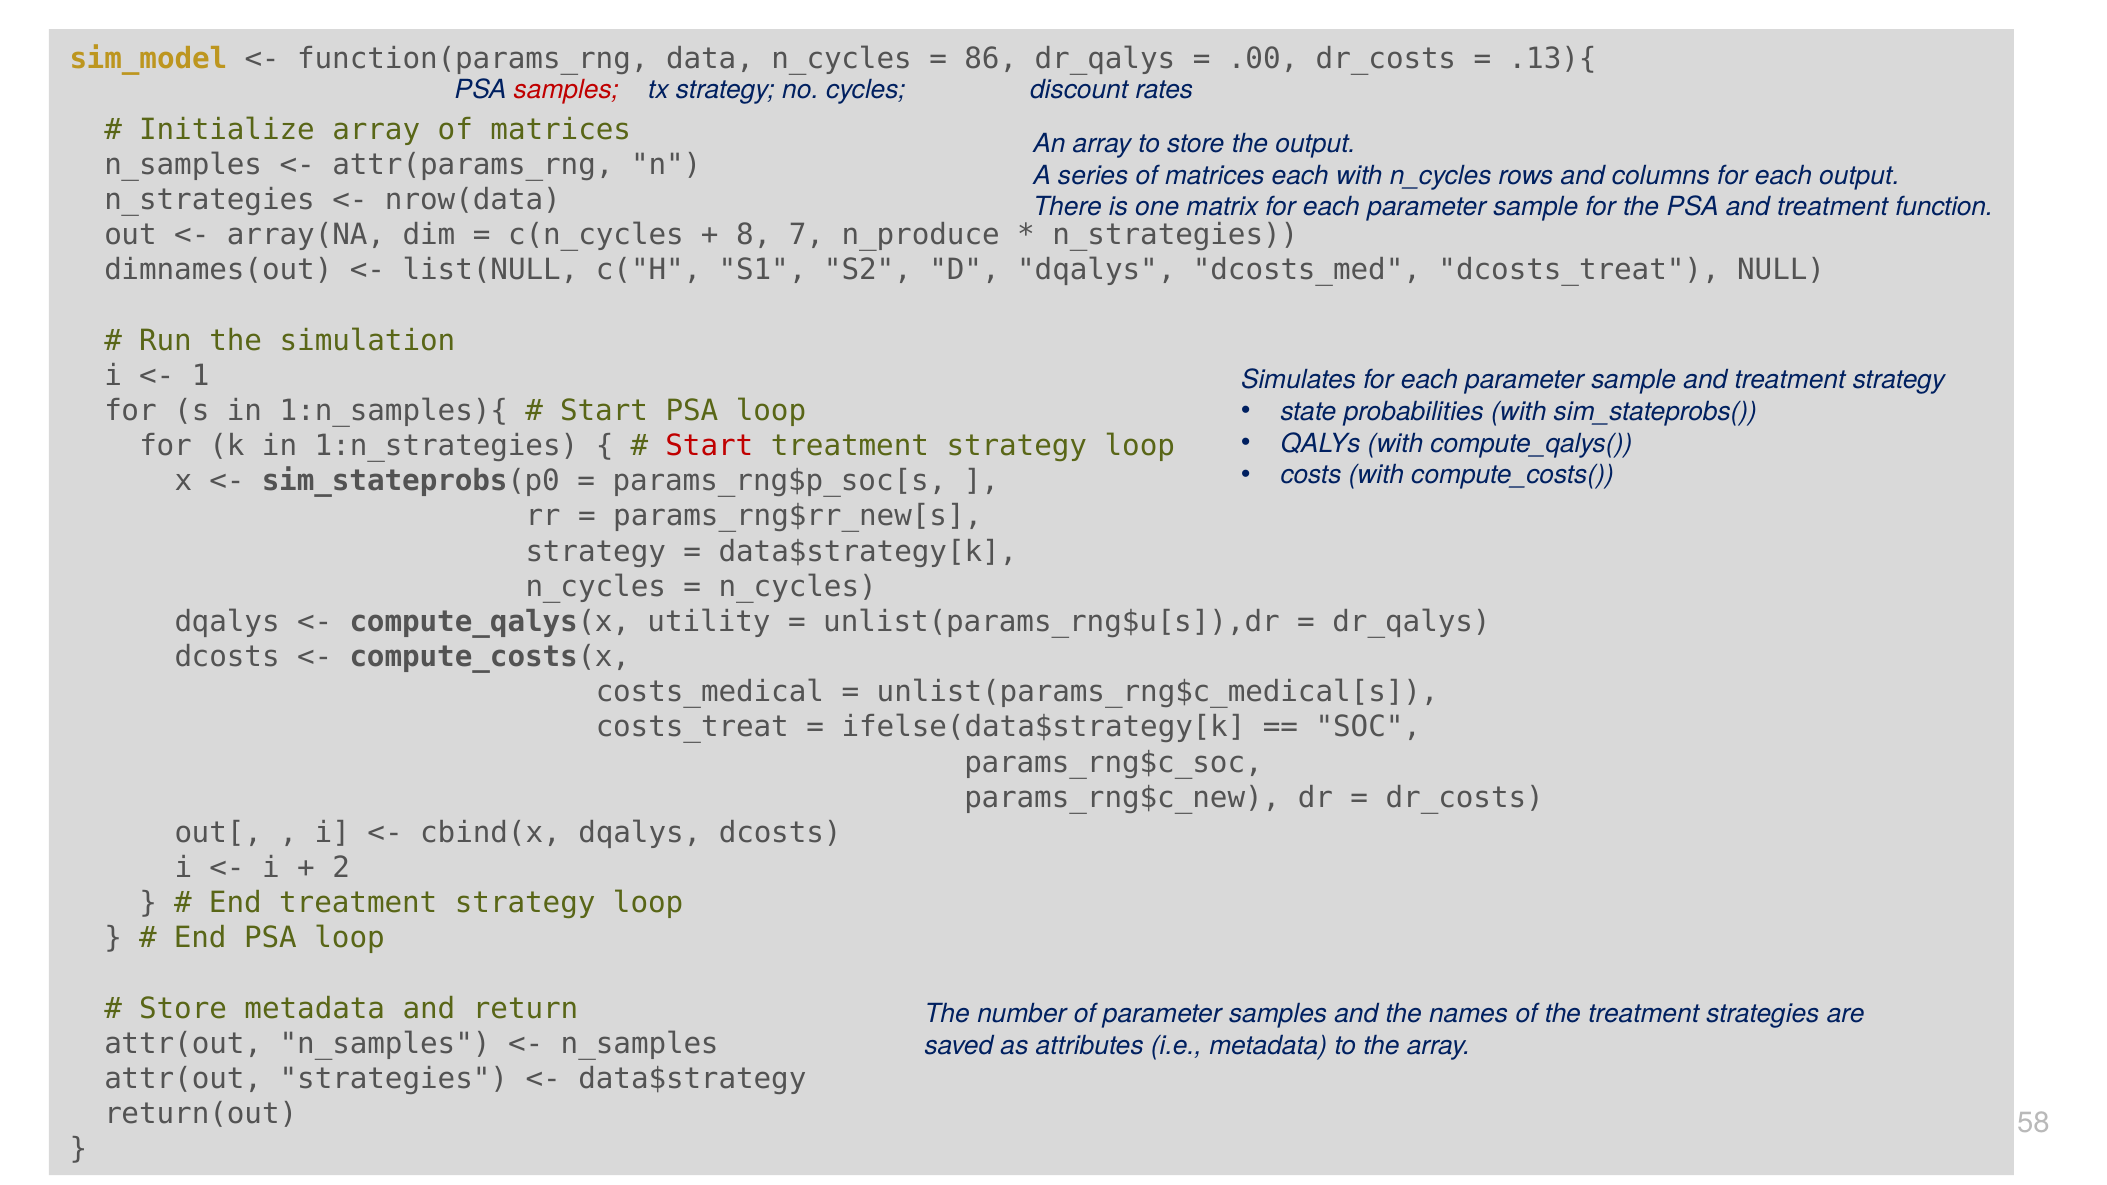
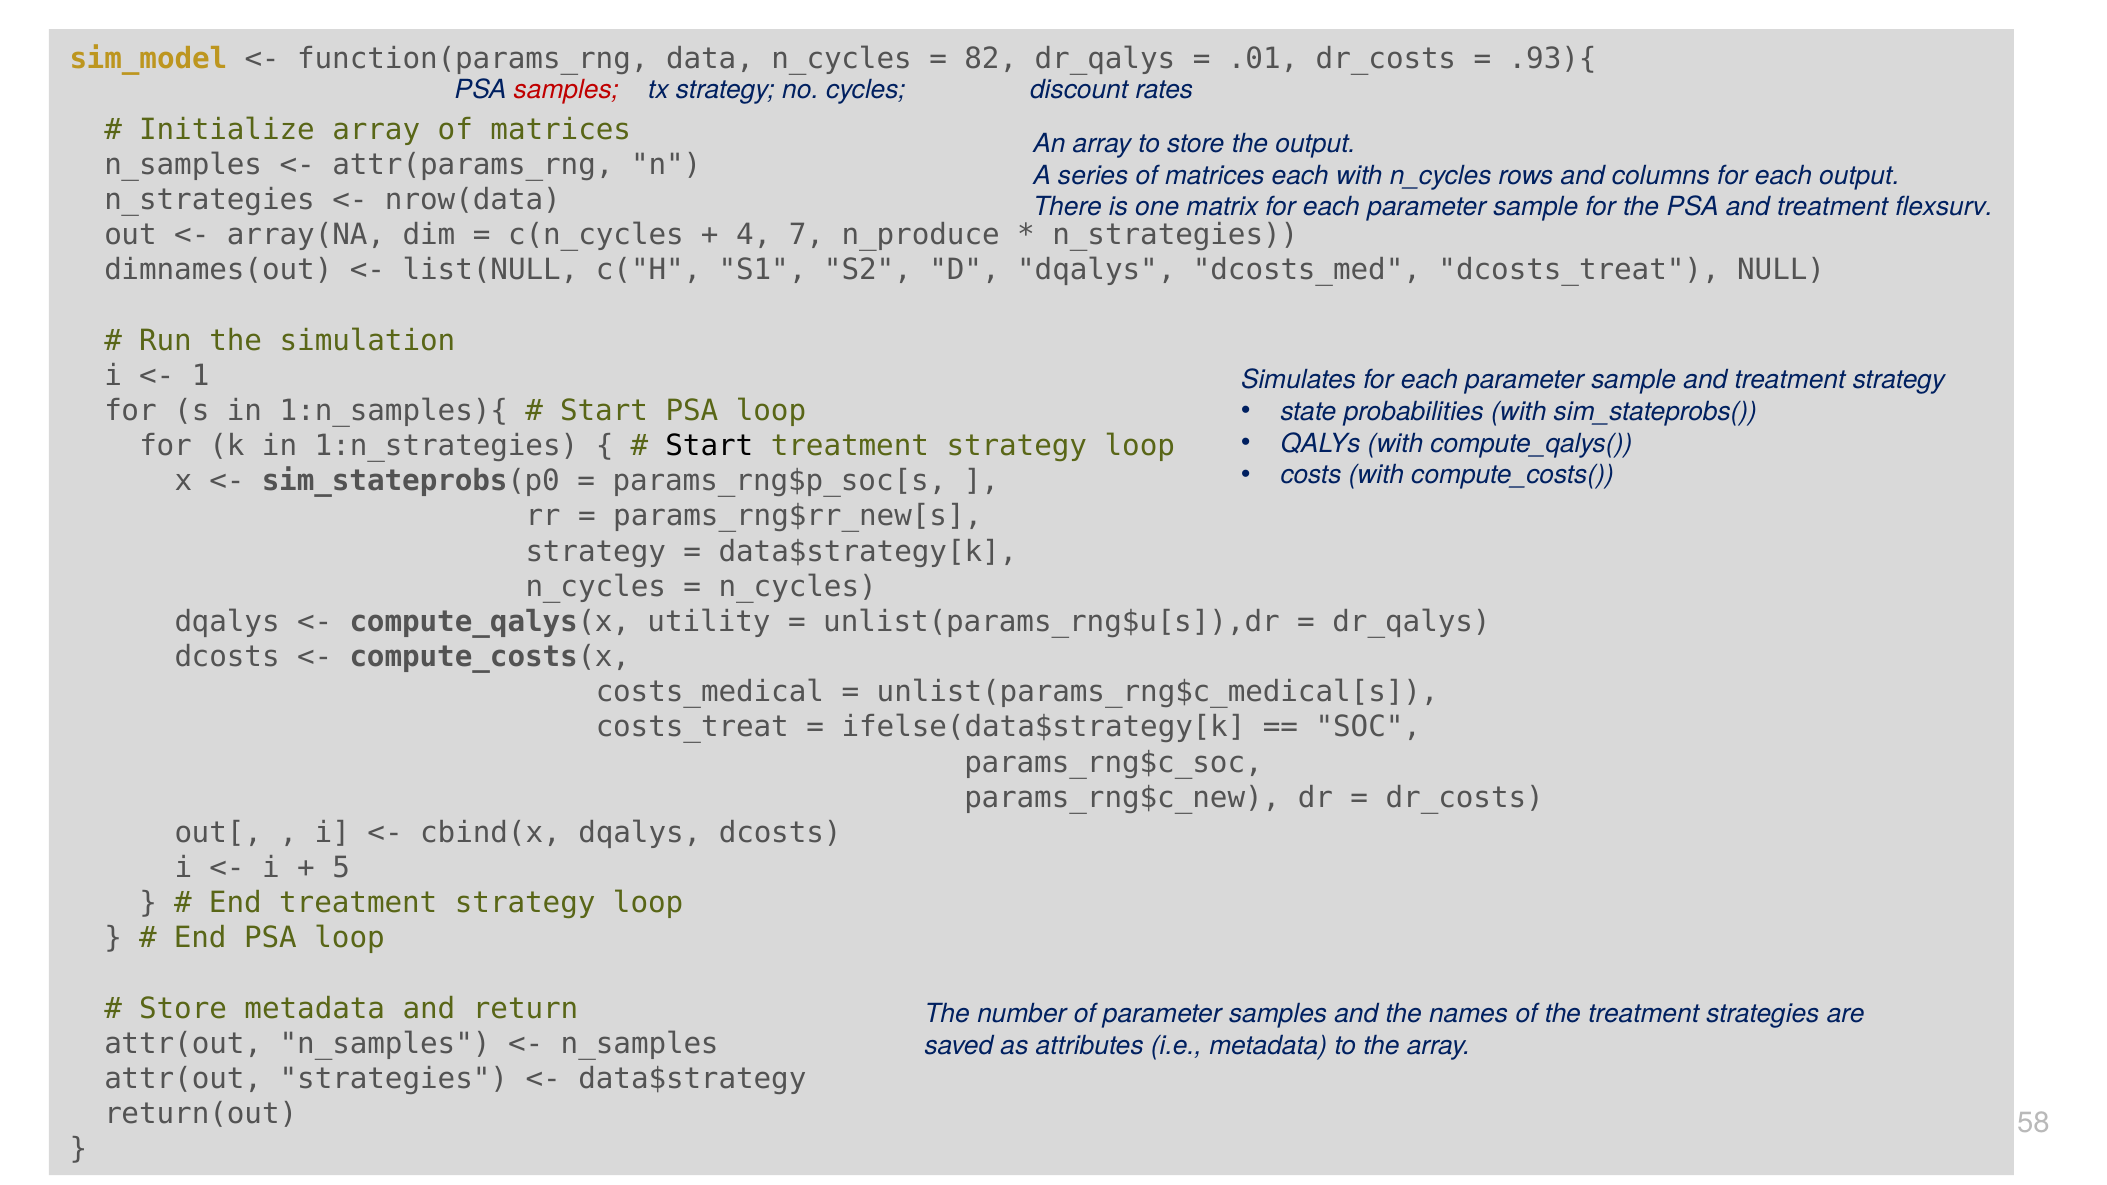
86: 86 -> 82
.00: .00 -> .01
.13){: .13){ -> .93){
function: function -> flexsurv
8: 8 -> 4
Start at (709, 446) colour: red -> black
2: 2 -> 5
